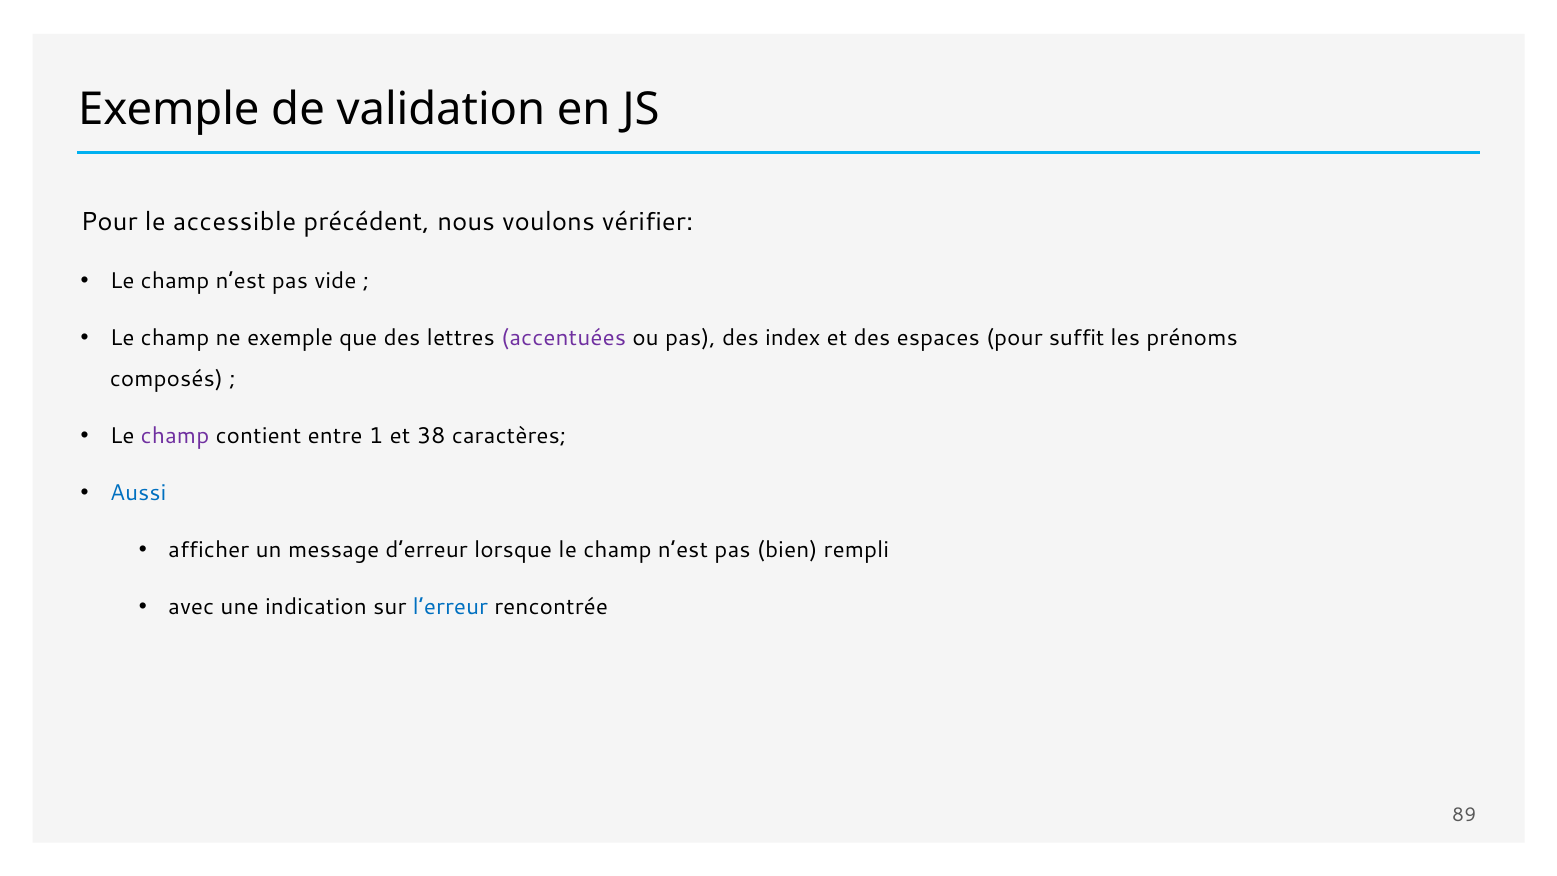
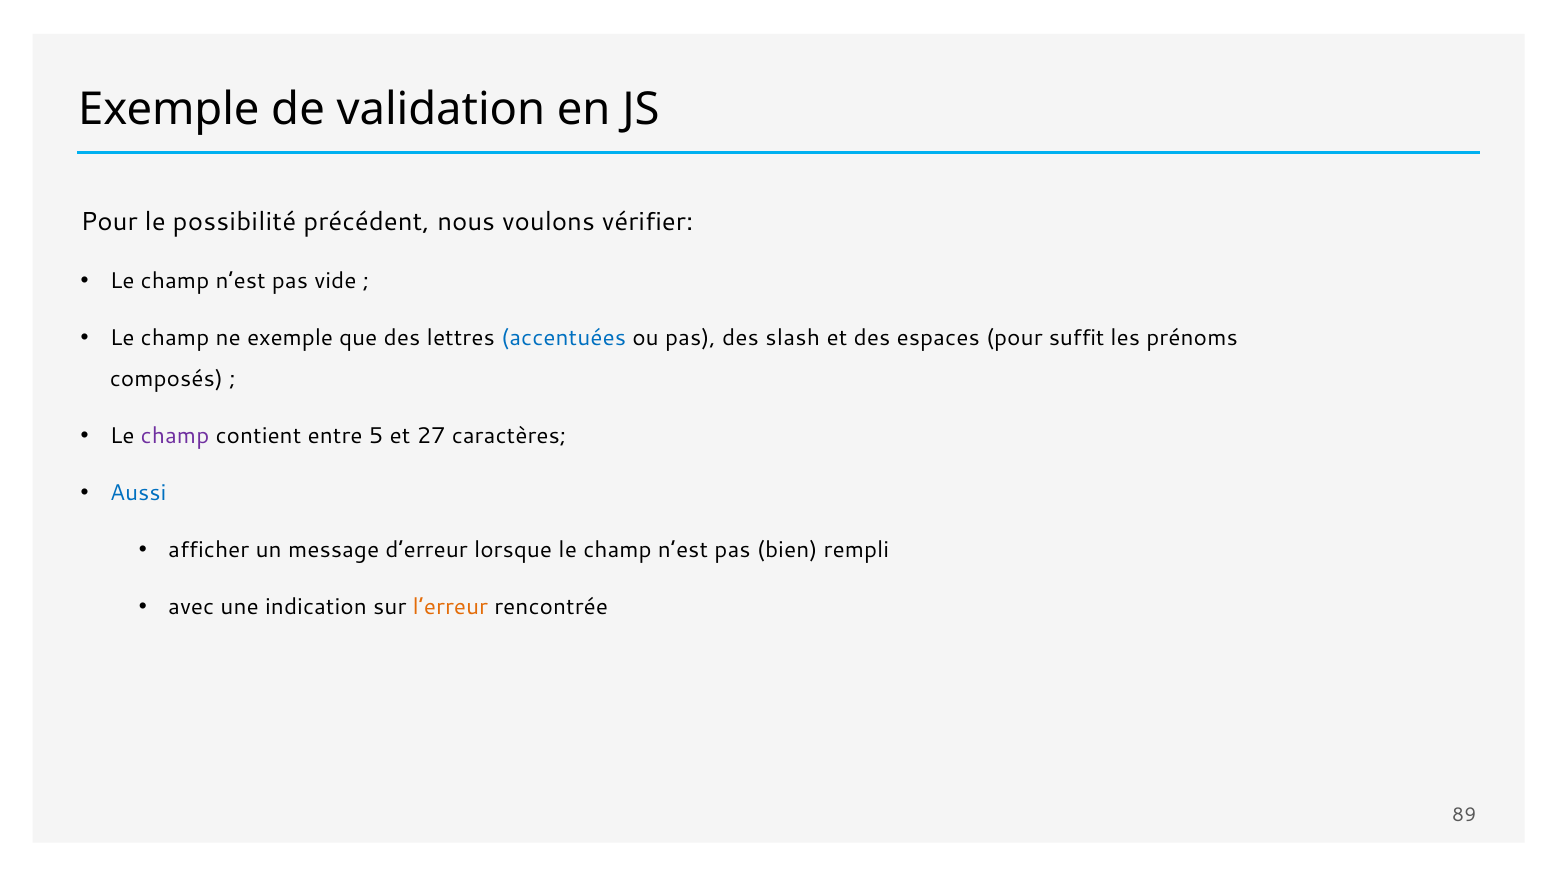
accessible: accessible -> possibilité
accentuées colour: purple -> blue
index: index -> slash
1: 1 -> 5
38: 38 -> 27
l’erreur colour: blue -> orange
